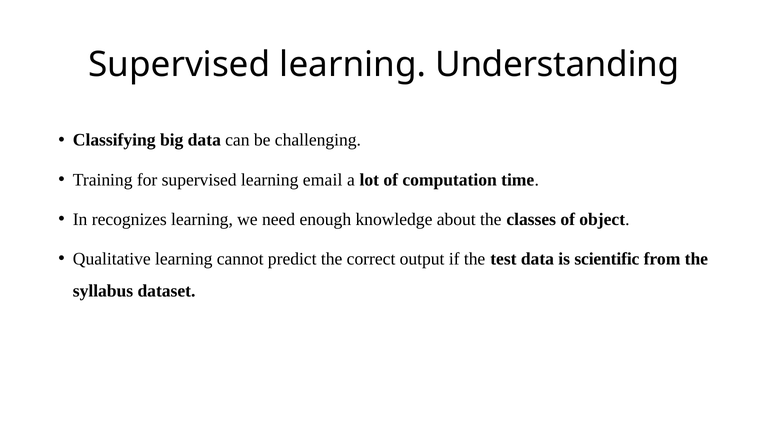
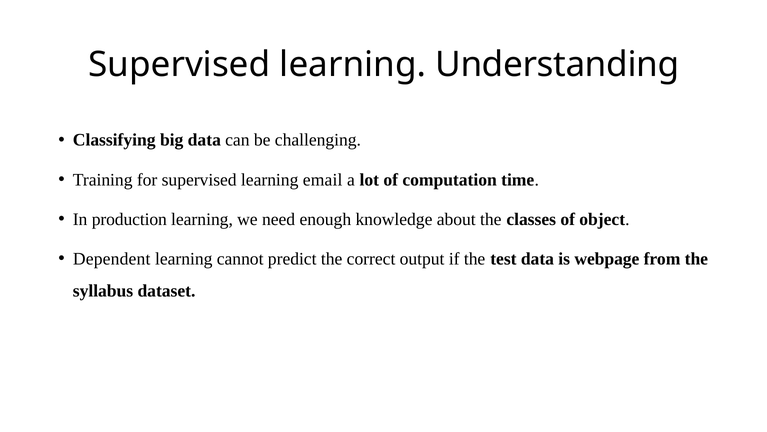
recognizes: recognizes -> production
Qualitative: Qualitative -> Dependent
scientific: scientific -> webpage
